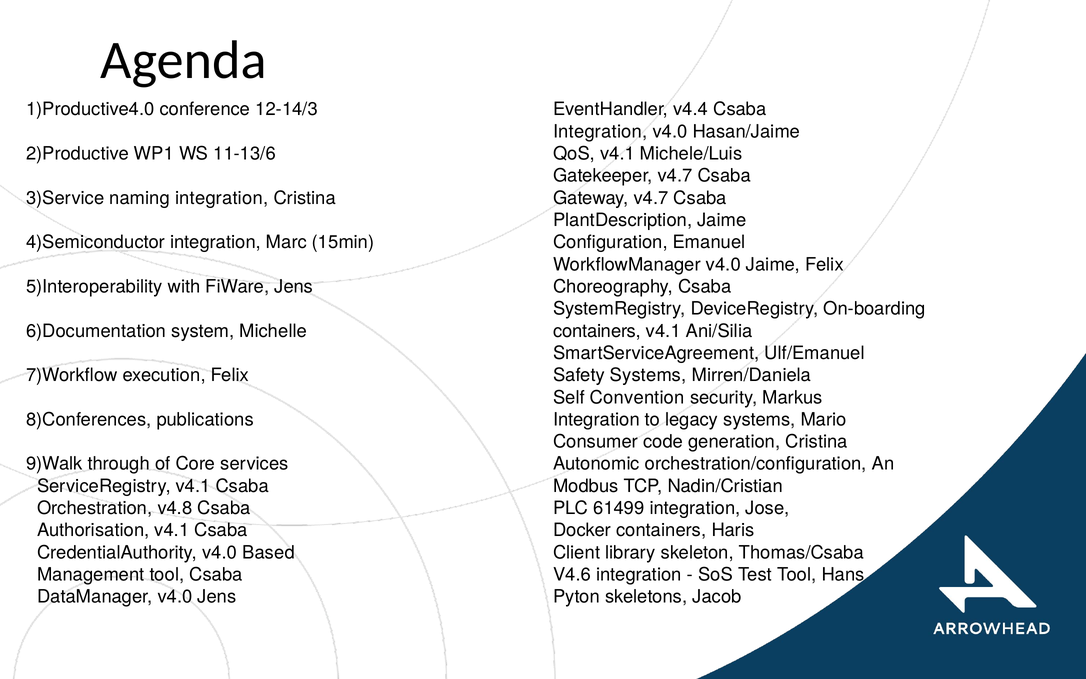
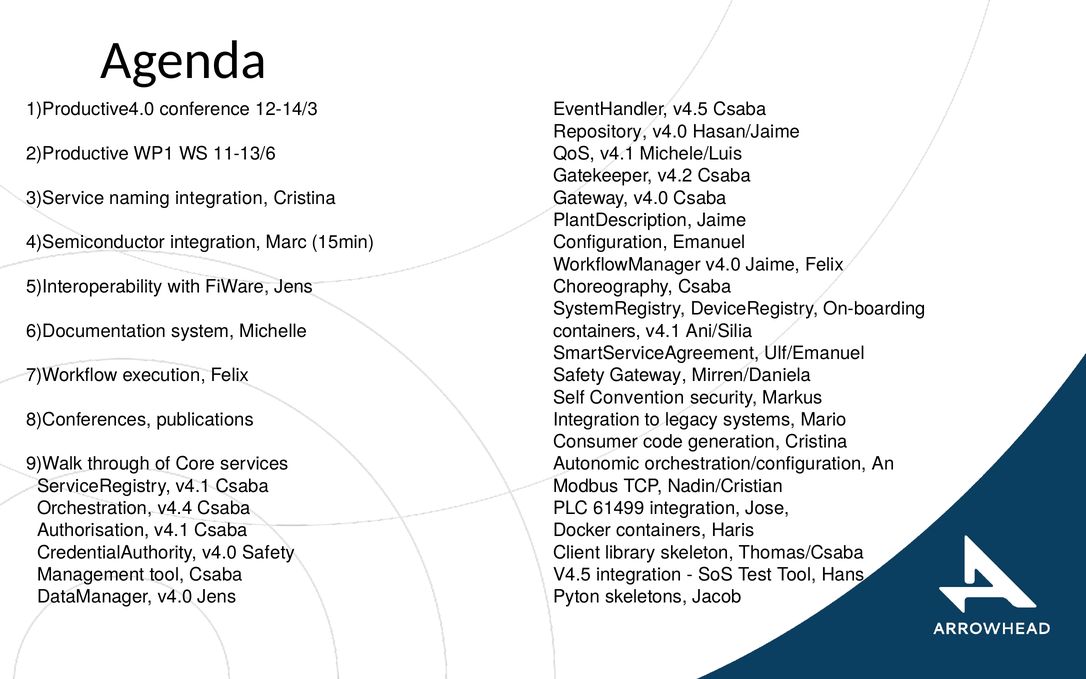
EventHandler v4.4: v4.4 -> v4.5
Integration at (600, 132): Integration -> Repository
Gatekeeper v4.7: v4.7 -> v4.2
Gateway v4.7: v4.7 -> v4.0
Safety Systems: Systems -> Gateway
v4.8: v4.8 -> v4.4
v4.0 Based: Based -> Safety
V4.6 at (572, 574): V4.6 -> V4.5
